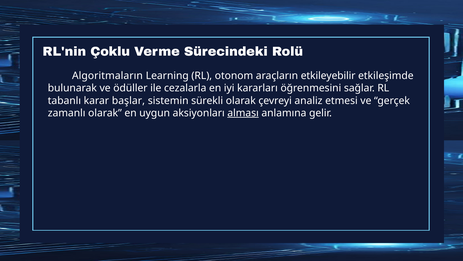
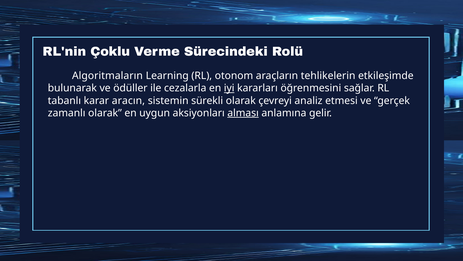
etkileyebilir: etkileyebilir -> tehlikelerin
iyi underline: none -> present
başlar: başlar -> aracın
